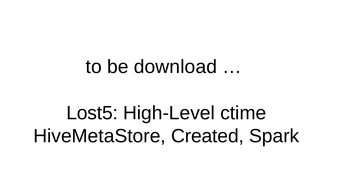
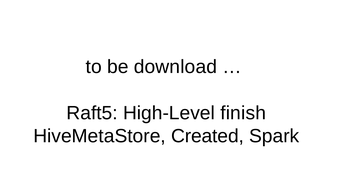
Lost5: Lost5 -> Raft5
ctime: ctime -> finish
